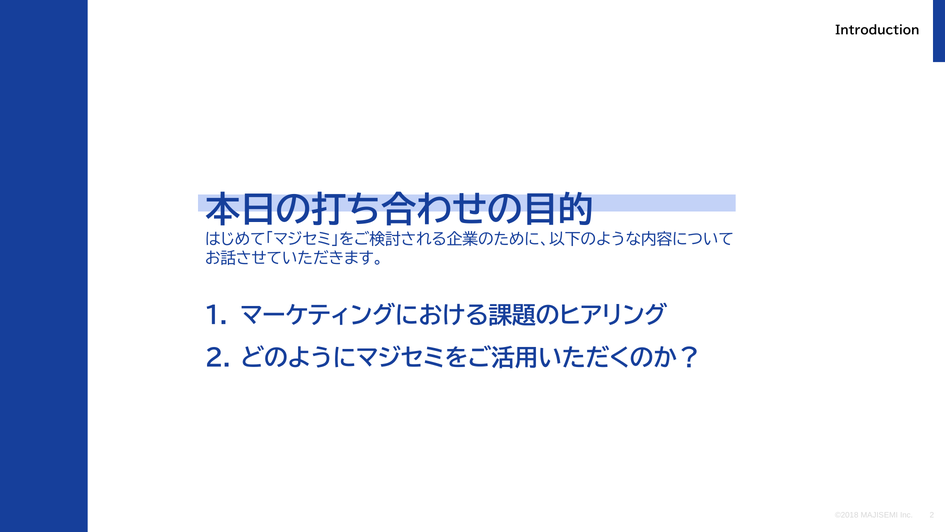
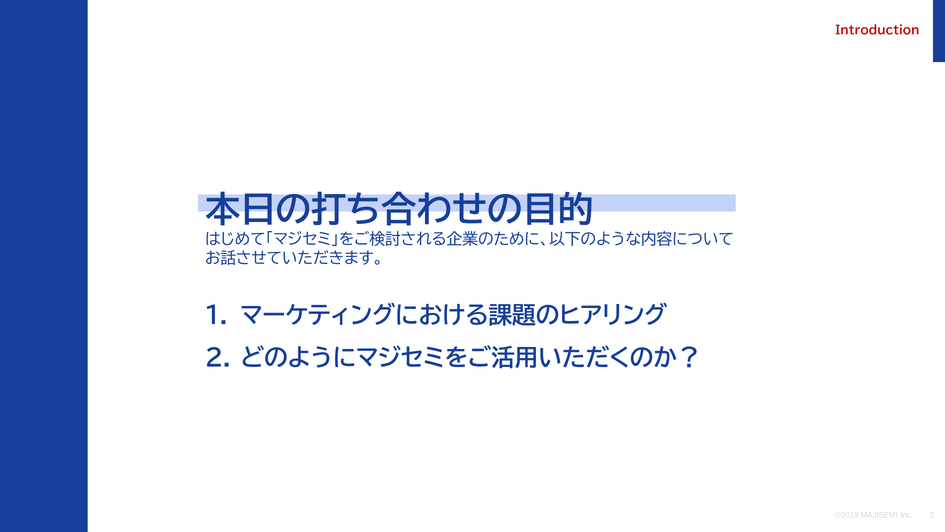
Introduction colour: black -> red
